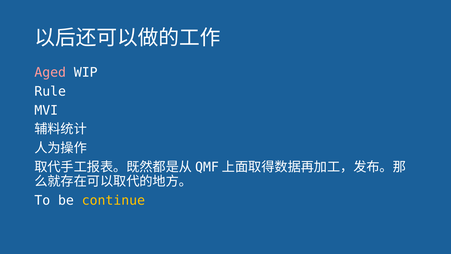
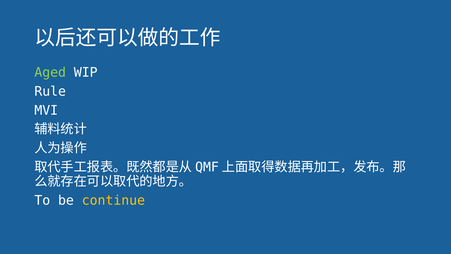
Aged colour: pink -> light green
